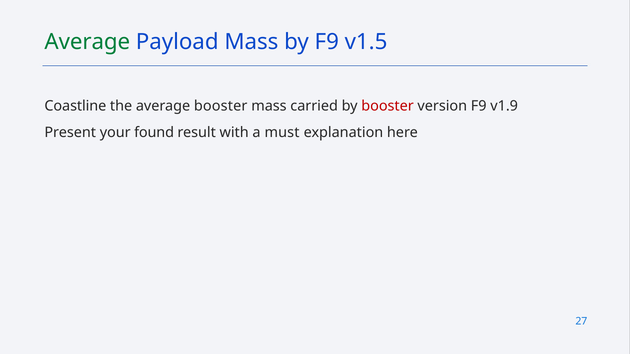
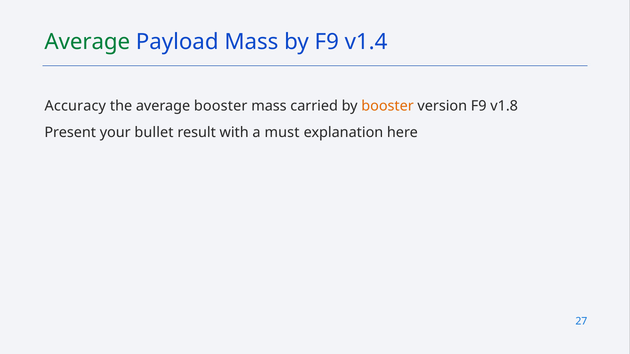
v1.5: v1.5 -> v1.4
Coastline: Coastline -> Accuracy
booster at (388, 106) colour: red -> orange
v1.9: v1.9 -> v1.8
found: found -> bullet
